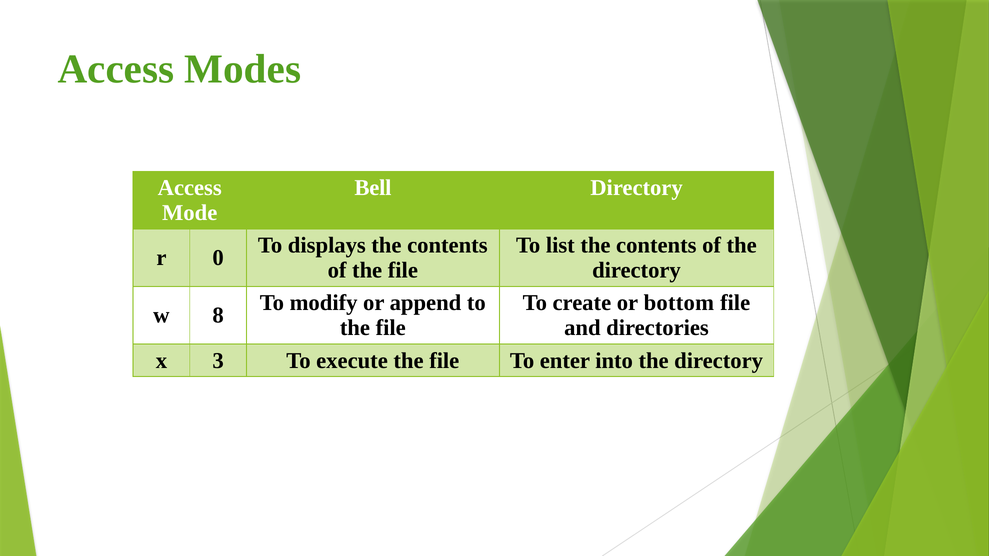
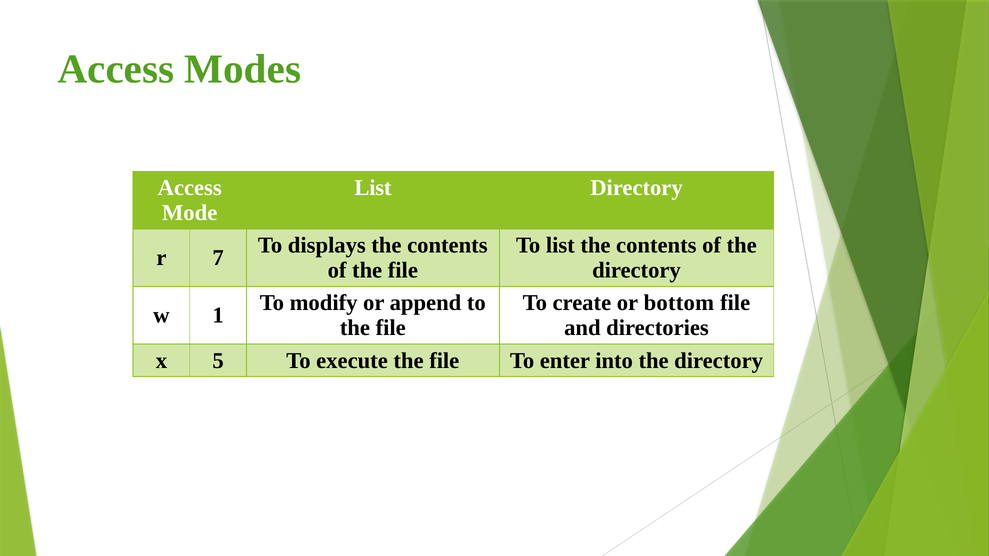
Bell at (373, 188): Bell -> List
0: 0 -> 7
8: 8 -> 1
3: 3 -> 5
